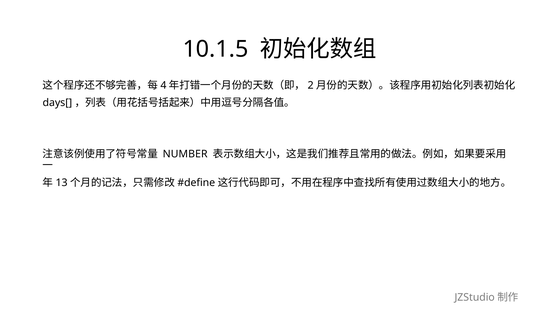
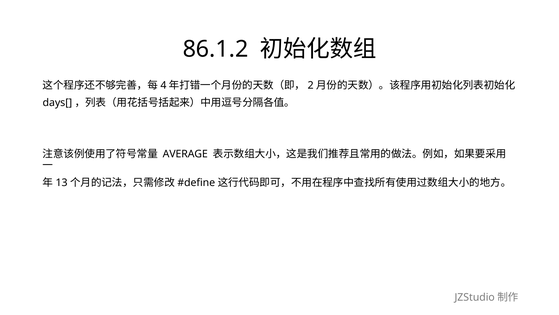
10.1.5: 10.1.5 -> 86.1.2
NUMBER: NUMBER -> AVERAGE
